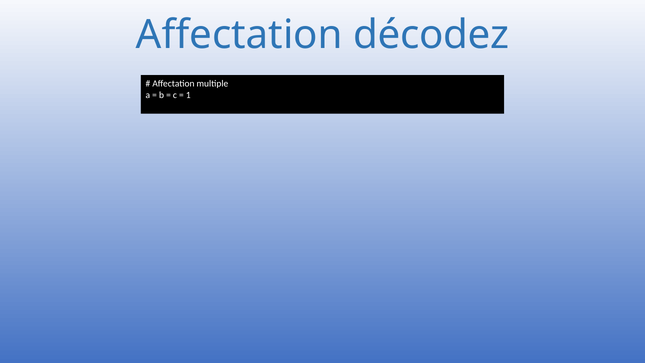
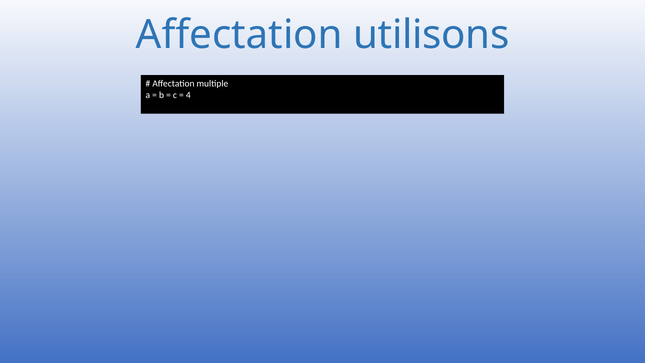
décodez: décodez -> utilisons
1: 1 -> 4
